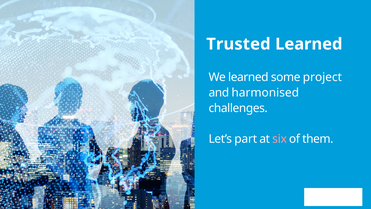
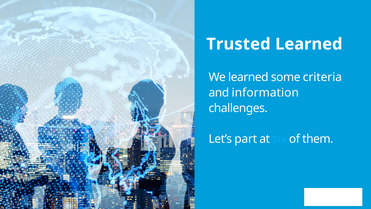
some project: project -> criteria
harmonised: harmonised -> information
six colour: pink -> light blue
